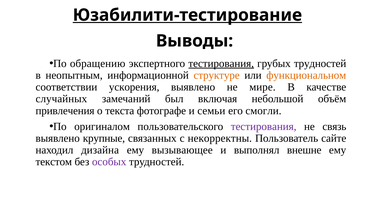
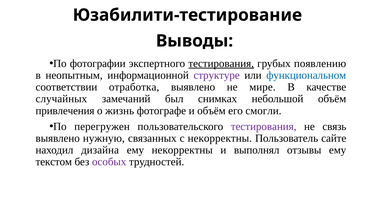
Юзабилити-тестирование underline: present -> none
обращению: обращению -> фотографии
грубых трудностей: трудностей -> появлению
структуре colour: orange -> purple
функциональном colour: orange -> blue
ускорения: ускорения -> отработка
включая: включая -> снимках
текста: текста -> жизнь
и семьи: семьи -> объём
оригиналом: оригиналом -> перегружен
крупные: крупные -> нужную
ему вызывающее: вызывающее -> некорректны
внешне: внешне -> отзывы
